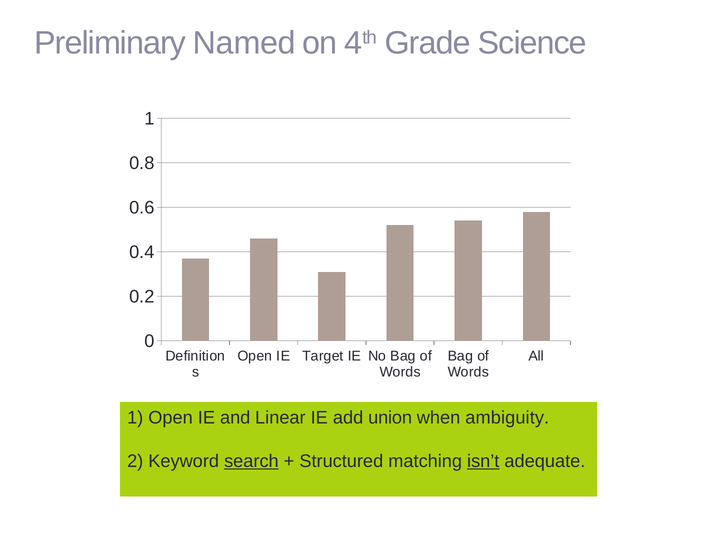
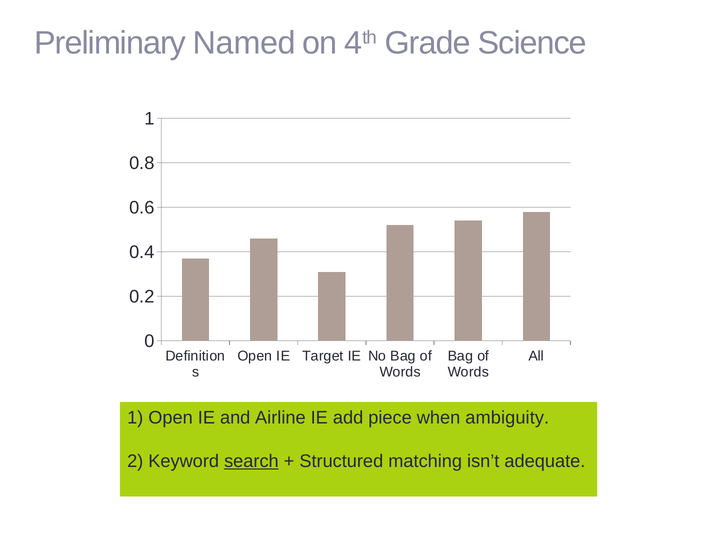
Linear: Linear -> Airline
union: union -> piece
isn’t underline: present -> none
